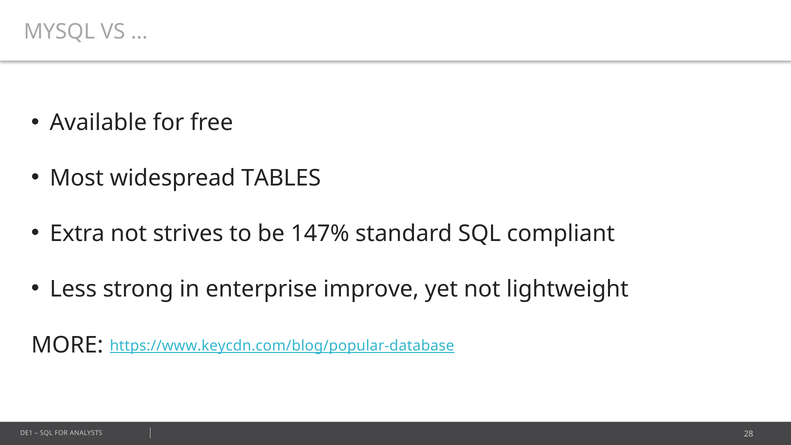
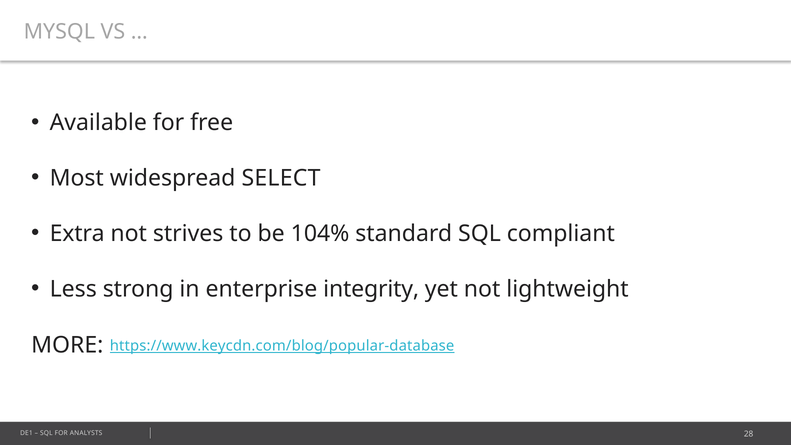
TABLES: TABLES -> SELECT
147%: 147% -> 104%
improve: improve -> integrity
